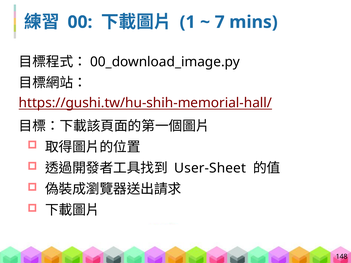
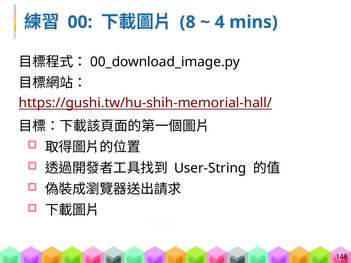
1: 1 -> 8
7: 7 -> 4
User-Sheet: User-Sheet -> User-String
